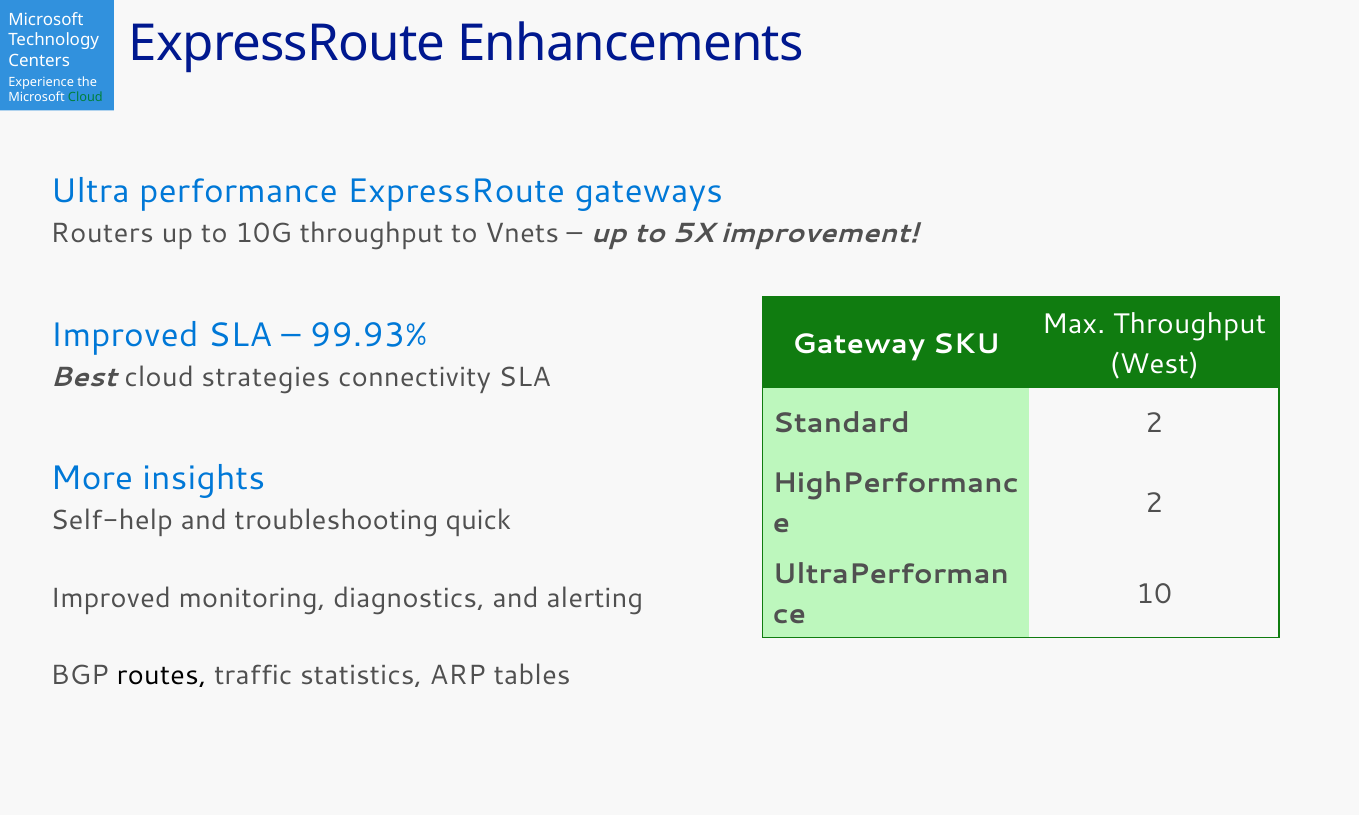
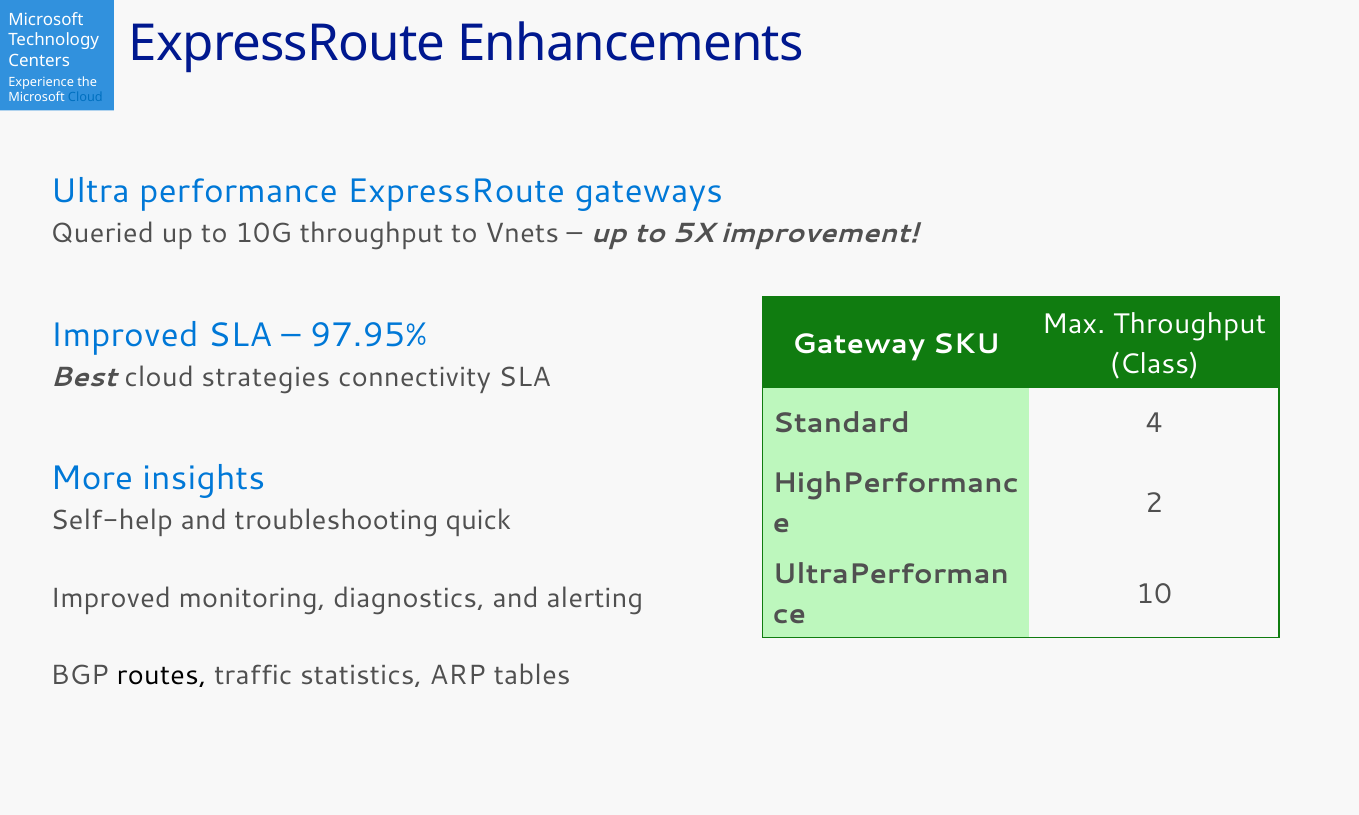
Cloud at (85, 98) colour: green -> blue
Routers: Routers -> Queried
99.93%: 99.93% -> 97.95%
West: West -> Class
Standard 2: 2 -> 4
